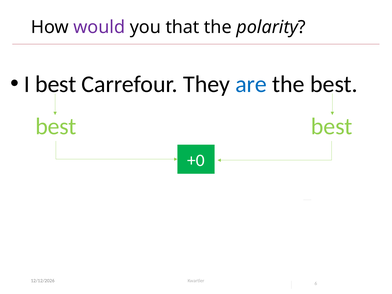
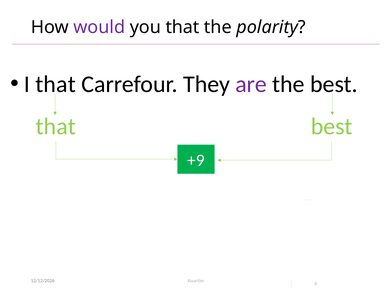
I best: best -> that
are colour: blue -> purple
best at (56, 127): best -> that
+0: +0 -> +9
